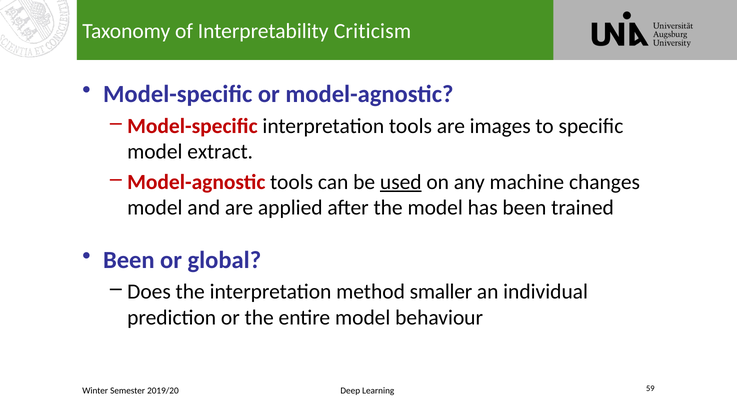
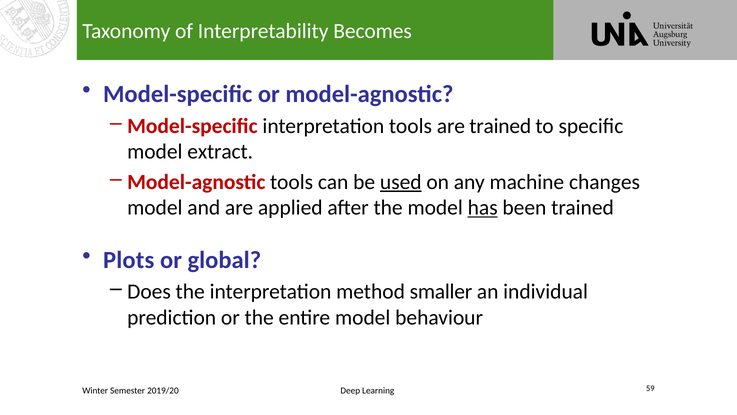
Criticism: Criticism -> Becomes
are images: images -> trained
has underline: none -> present
Been at (129, 260): Been -> Plots
